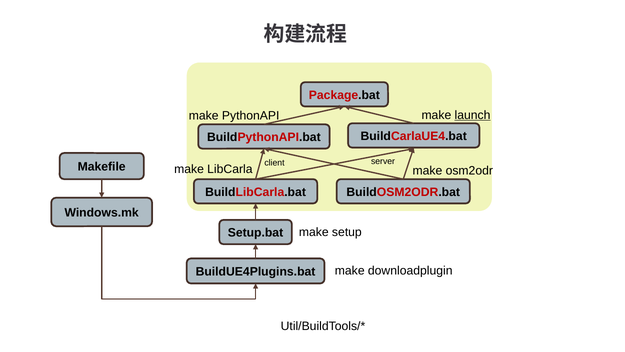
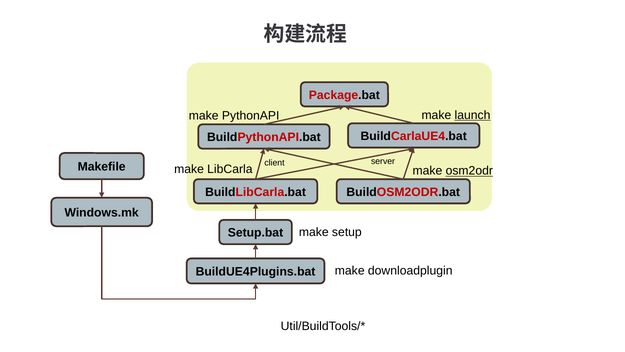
osm2odr underline: none -> present
